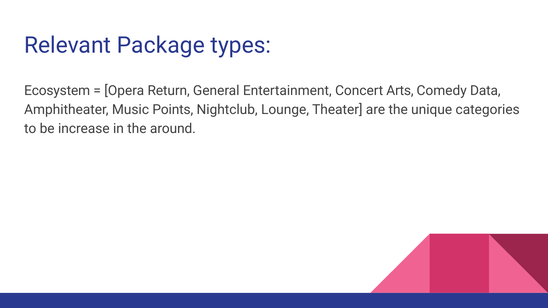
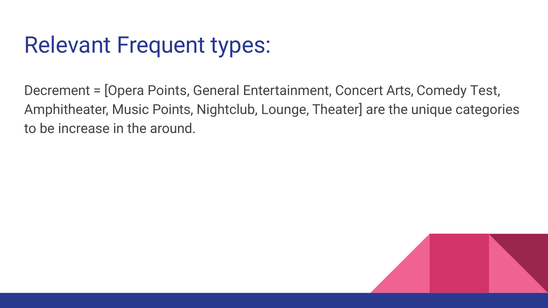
Package: Package -> Frequent
Ecosystem: Ecosystem -> Decrement
Opera Return: Return -> Points
Data: Data -> Test
